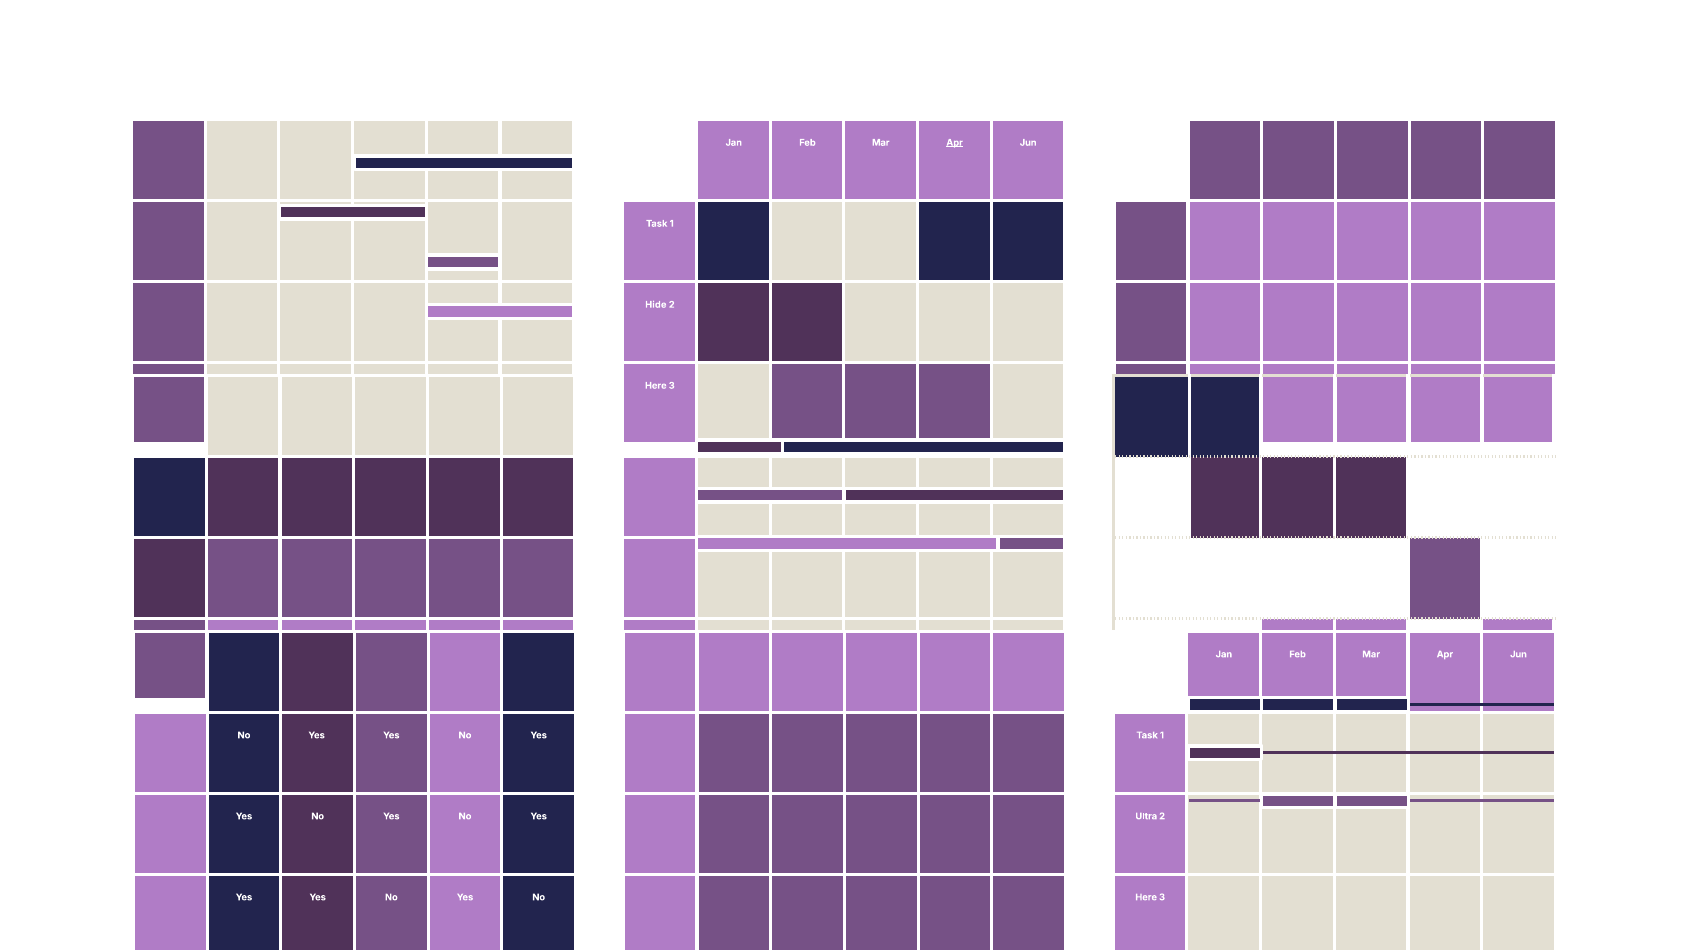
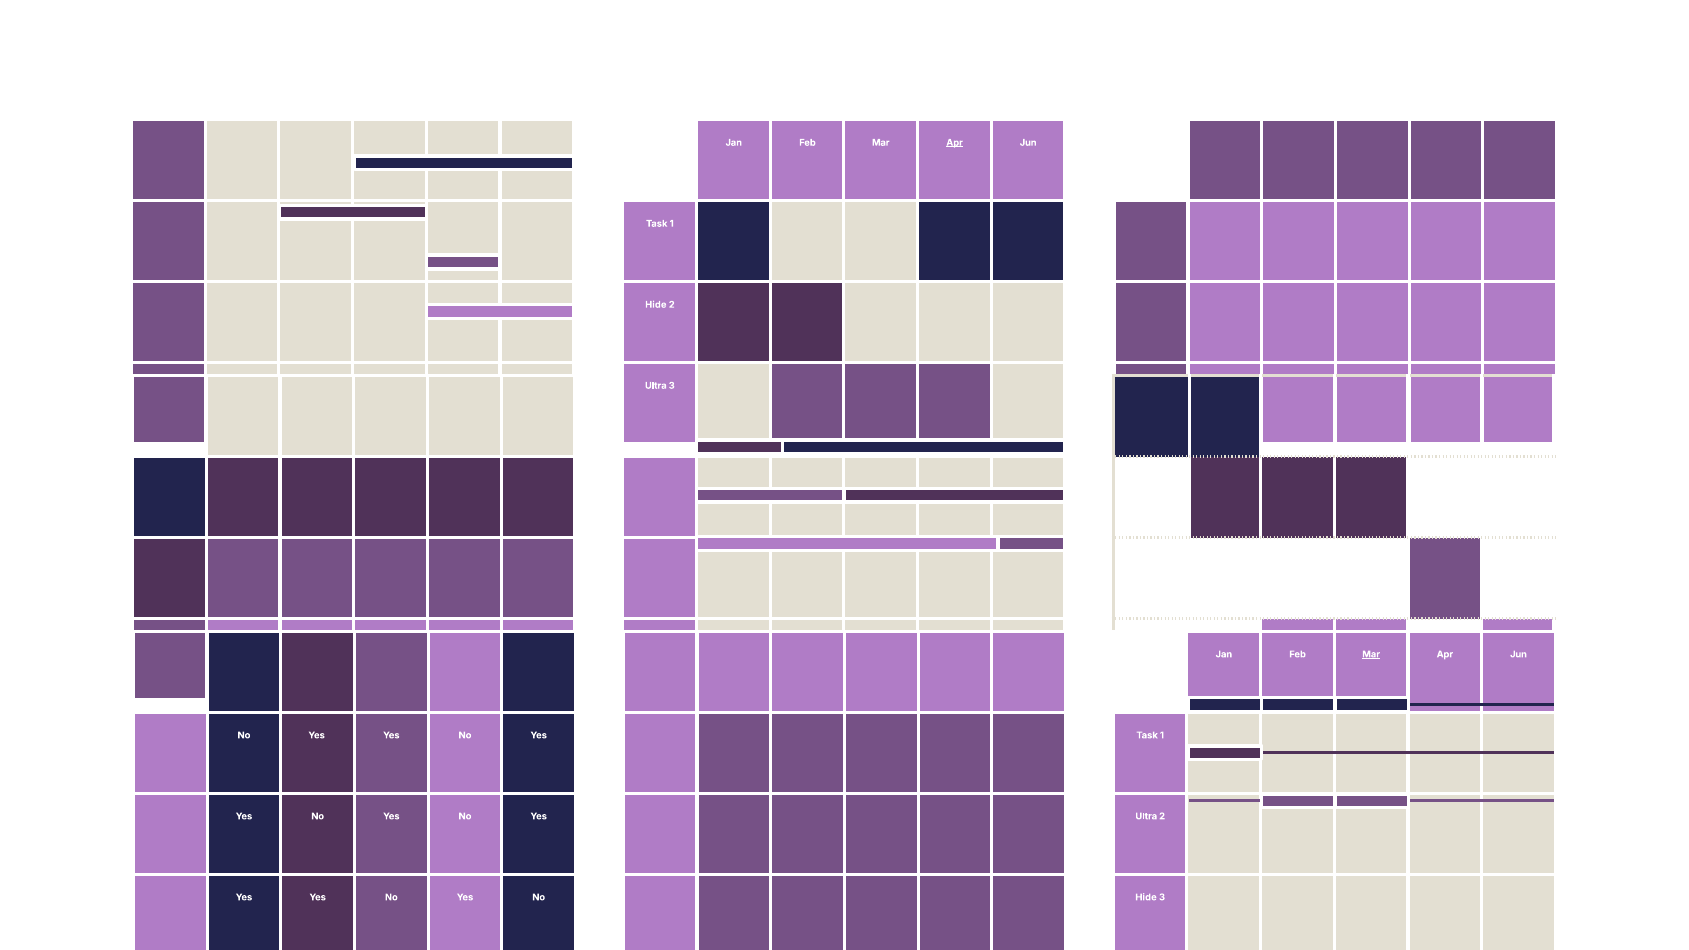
Here at (656, 386): Here -> Ultra
Mar at (1371, 654) underline: none -> present
Here at (1146, 897): Here -> Hide
